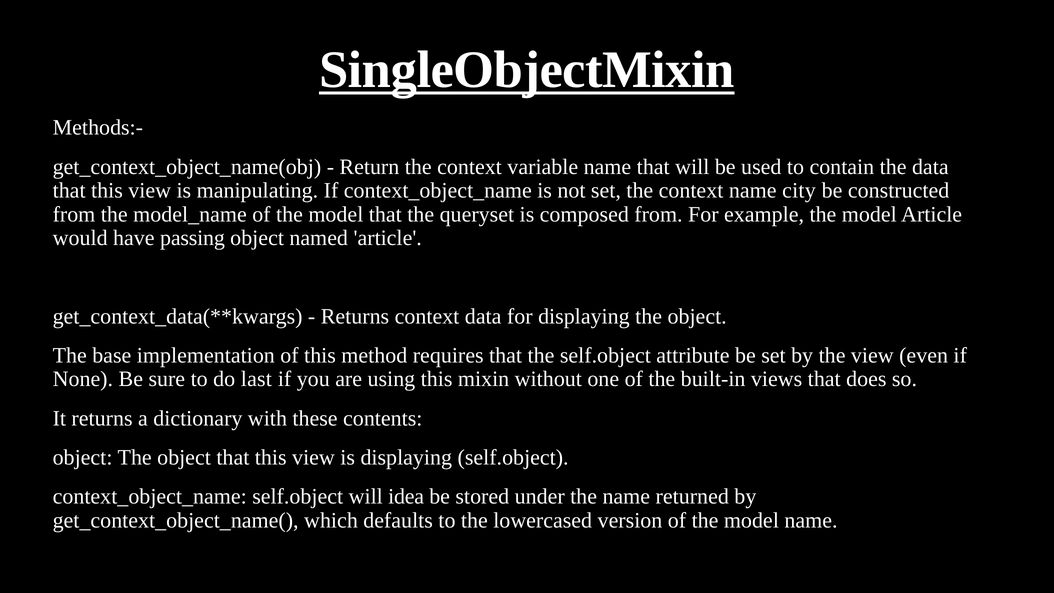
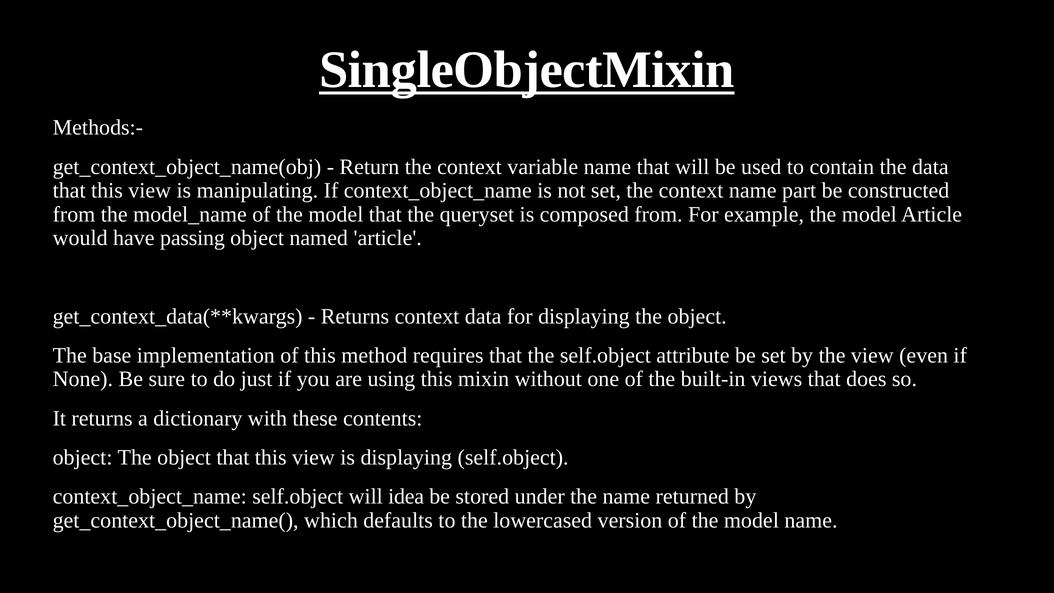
city: city -> part
last: last -> just
